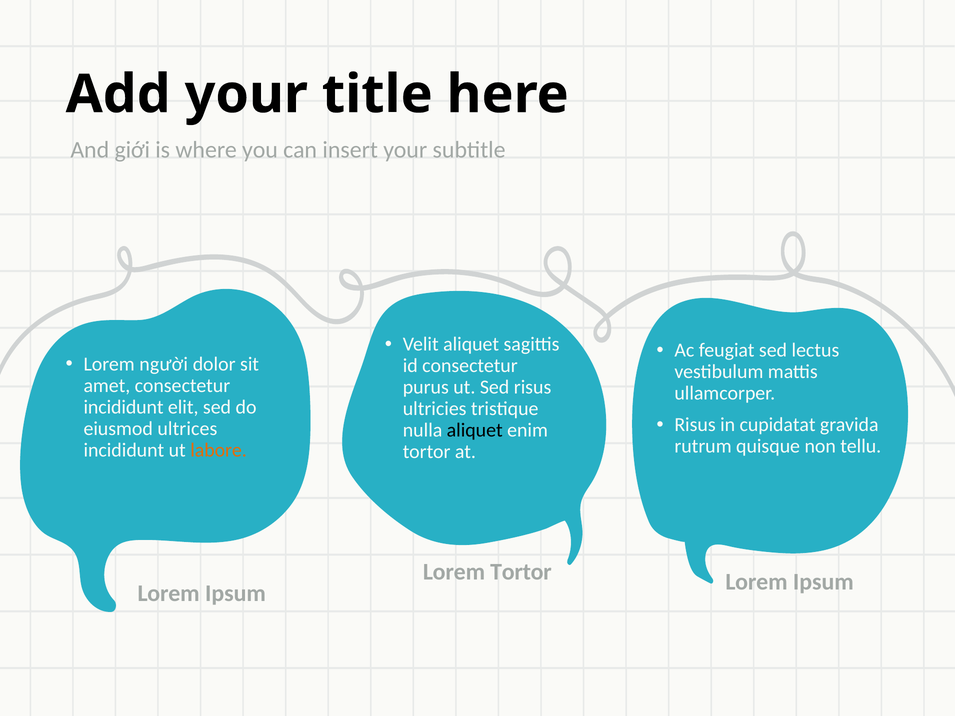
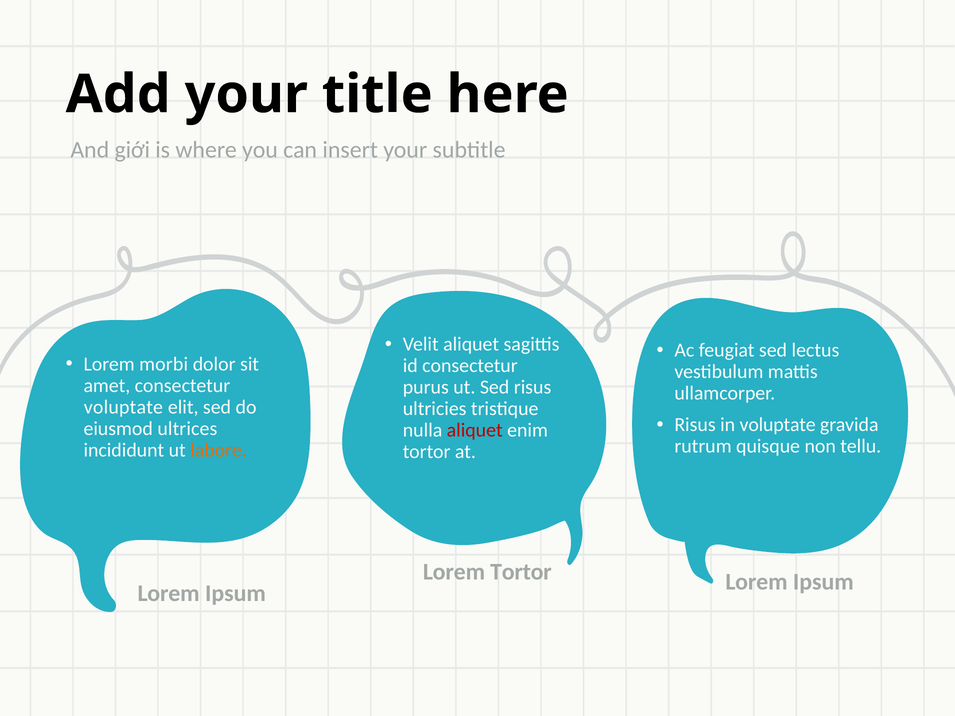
người: người -> morbi
incididunt at (124, 407): incididunt -> voluptate
in cupidatat: cupidatat -> voluptate
aliquet at (475, 430) colour: black -> red
